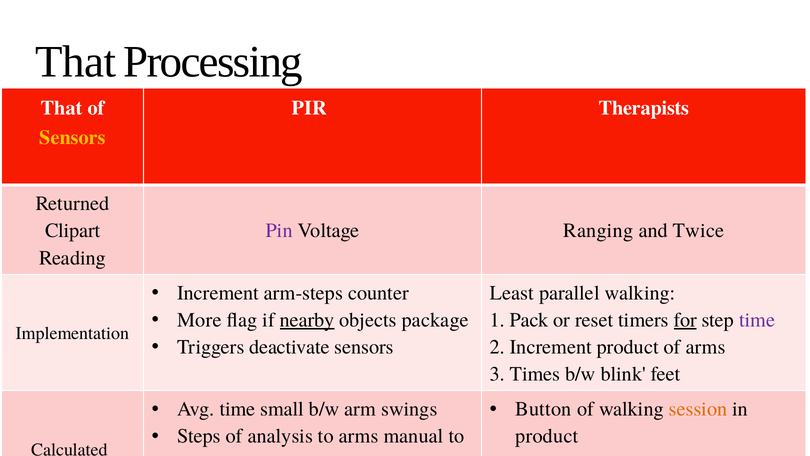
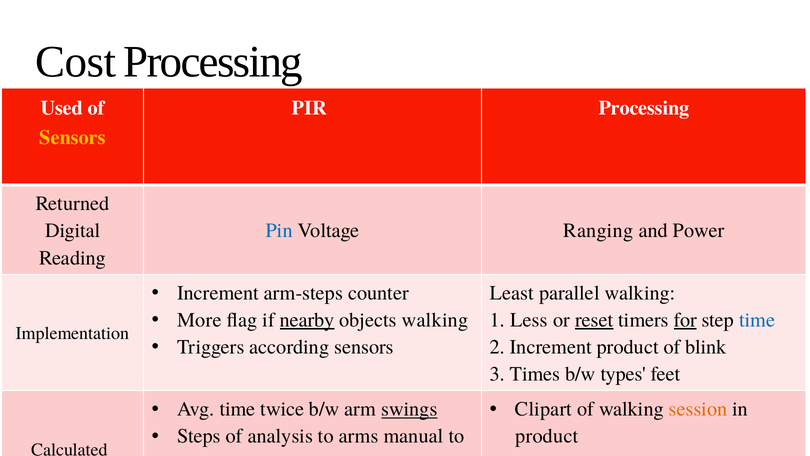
That at (76, 62): That -> Cost
That at (62, 108): That -> Used
PIR Therapists: Therapists -> Processing
Clipart: Clipart -> Digital
Pin colour: purple -> blue
Twice: Twice -> Power
objects package: package -> walking
Pack: Pack -> Less
reset underline: none -> present
time at (757, 320) colour: purple -> blue
deactivate: deactivate -> according
of arms: arms -> blink
blink: blink -> types
small: small -> twice
swings underline: none -> present
Button: Button -> Clipart
